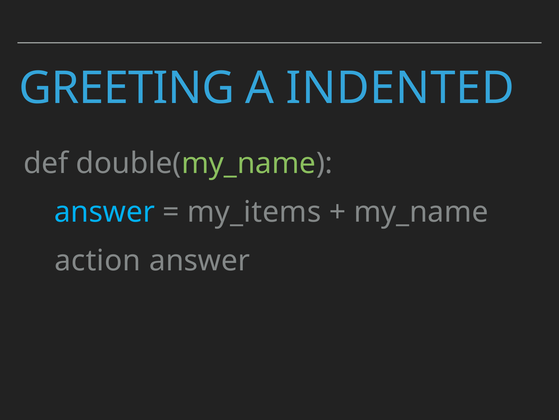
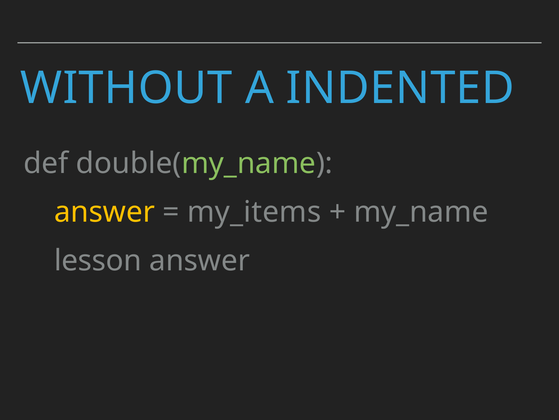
GREETING: GREETING -> WITHOUT
answer at (104, 212) colour: light blue -> yellow
action: action -> lesson
